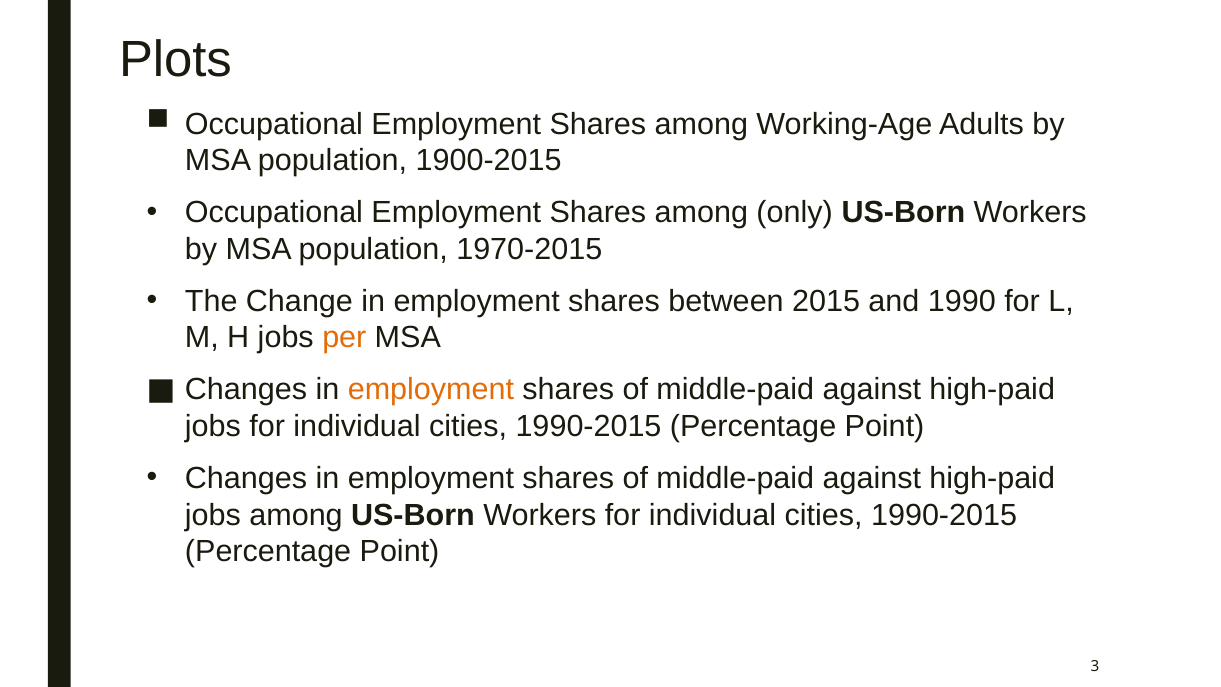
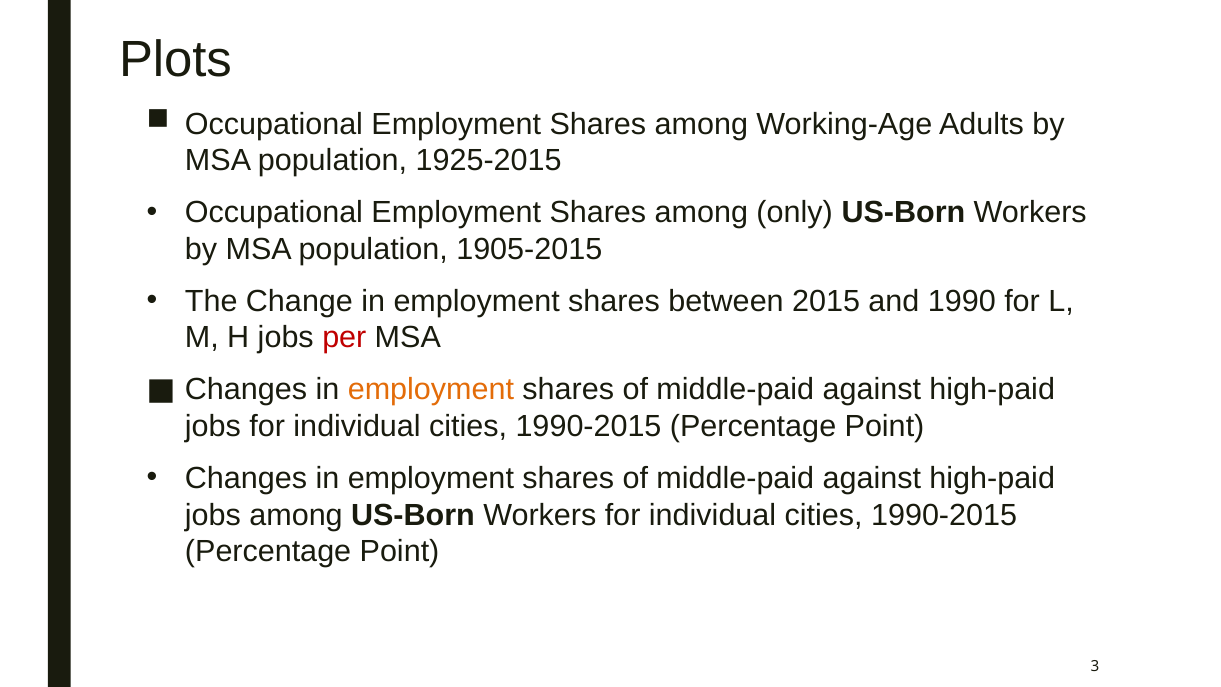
1900-2015: 1900-2015 -> 1925-2015
1970-2015: 1970-2015 -> 1905-2015
per colour: orange -> red
